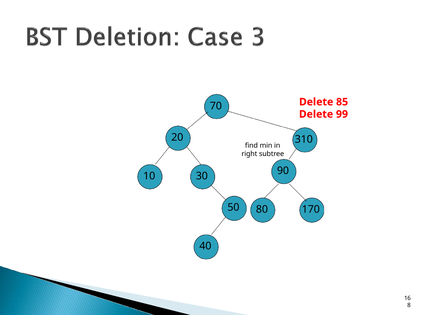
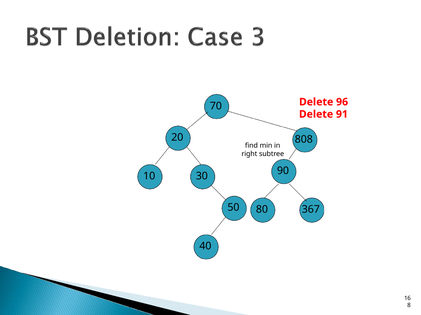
85: 85 -> 96
99: 99 -> 91
310: 310 -> 808
170: 170 -> 367
